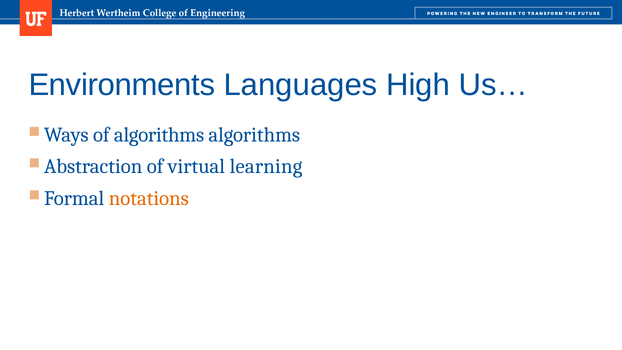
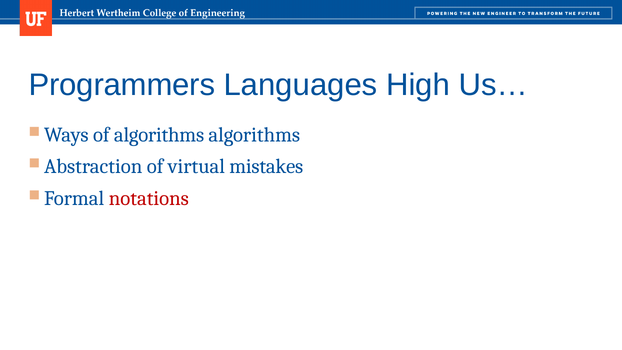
Environments: Environments -> Programmers
learning: learning -> mistakes
notations colour: orange -> red
